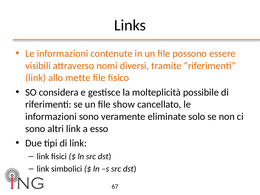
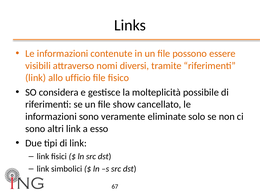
mette: mette -> ufficio
